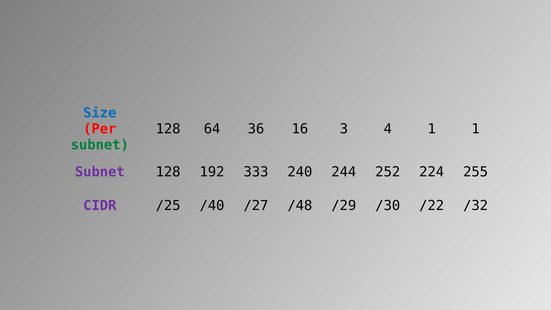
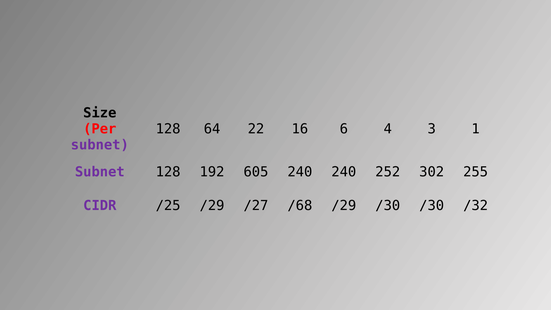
Size colour: blue -> black
36: 36 -> 22
3: 3 -> 6
4 1: 1 -> 3
subnet at (100, 145) colour: green -> purple
333: 333 -> 605
240 244: 244 -> 240
224: 224 -> 302
/25 /40: /40 -> /29
/48: /48 -> /68
/30 /22: /22 -> /30
